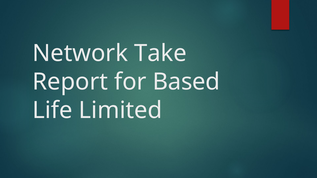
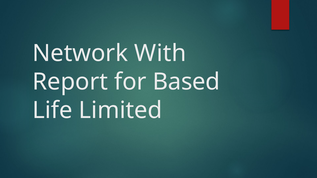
Take: Take -> With
